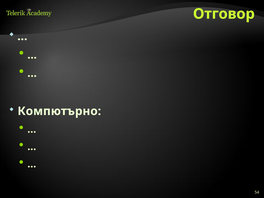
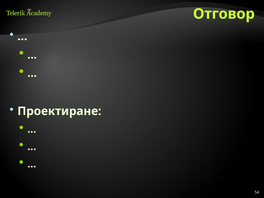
Компютърно: Компютърно -> Проектиране
